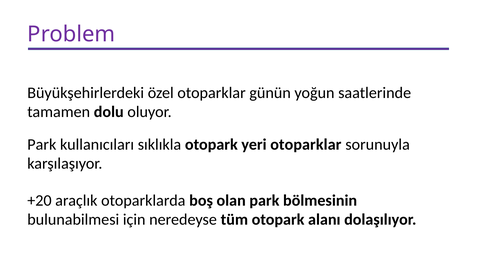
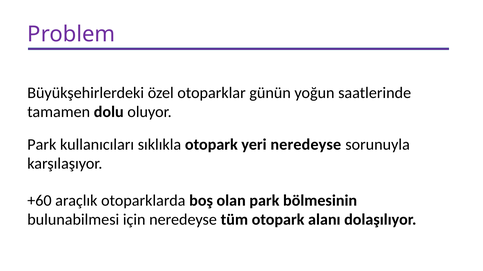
yeri otoparklar: otoparklar -> neredeyse
+20: +20 -> +60
